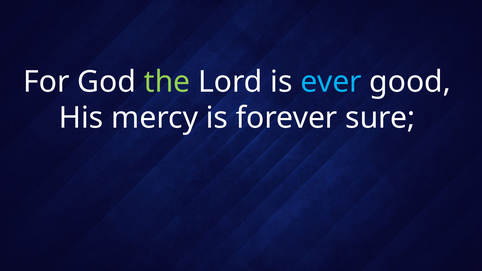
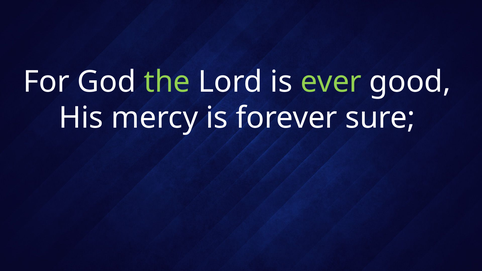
ever colour: light blue -> light green
